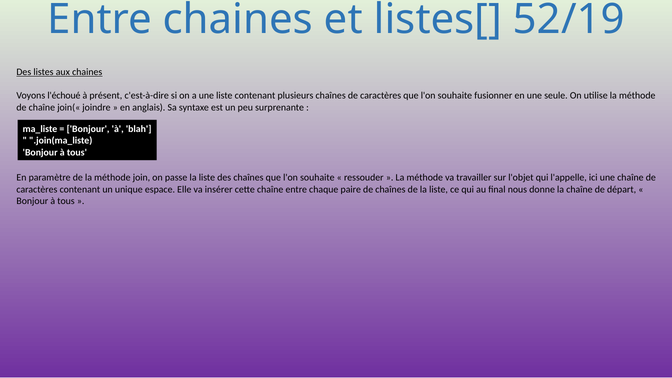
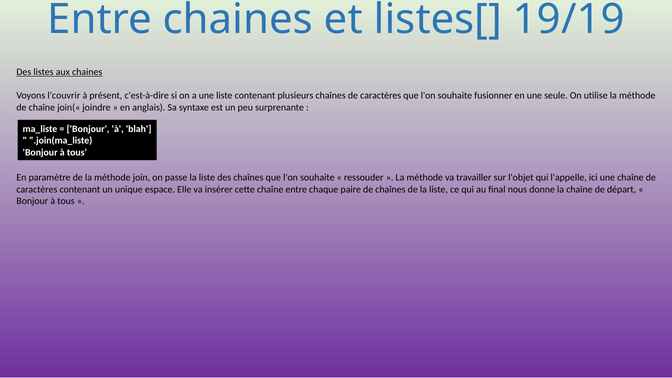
52/19: 52/19 -> 19/19
l'échoué: l'échoué -> l'couvrir
